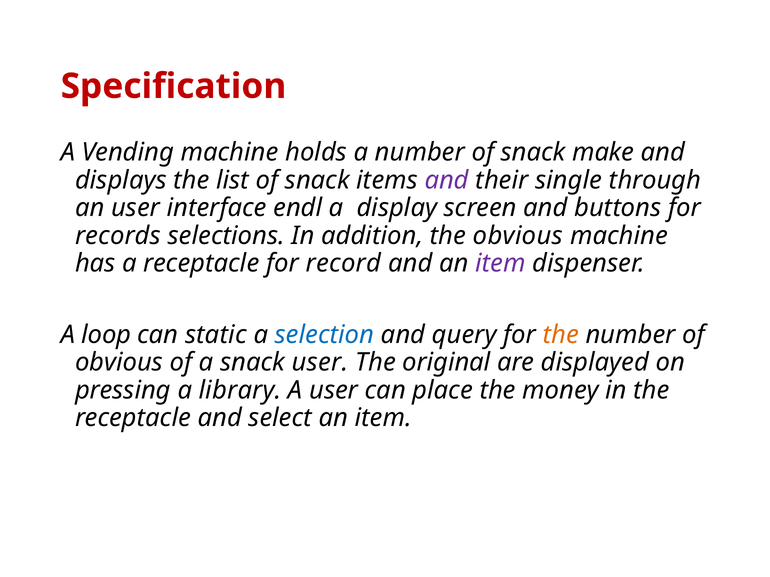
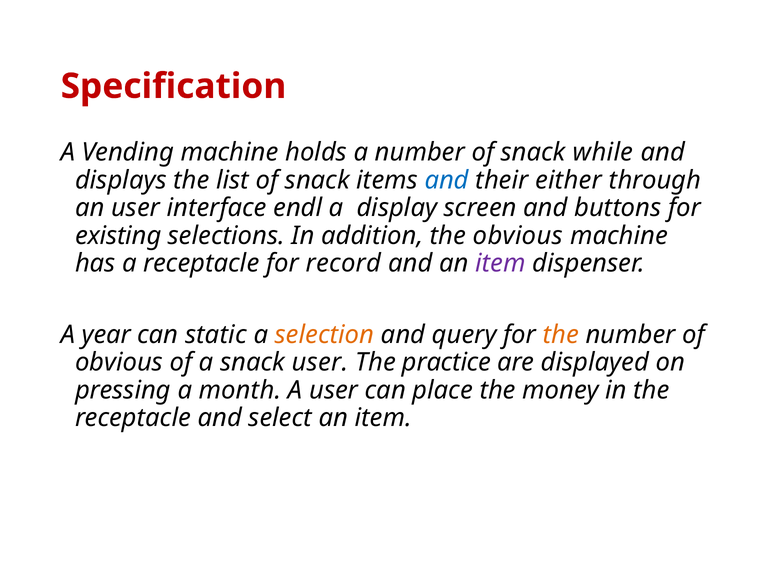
make: make -> while
and at (447, 180) colour: purple -> blue
single: single -> either
records: records -> existing
loop: loop -> year
selection colour: blue -> orange
original: original -> practice
library: library -> month
